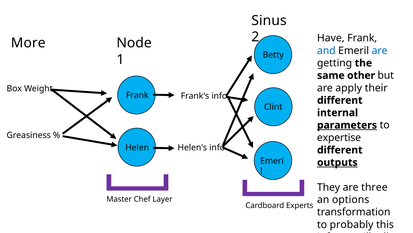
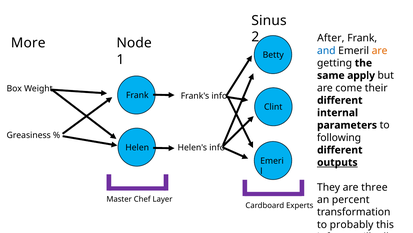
Have: Have -> After
are at (380, 50) colour: blue -> orange
other: other -> apply
apply: apply -> come
parameters underline: present -> none
expertise: expertise -> following
options: options -> percent
